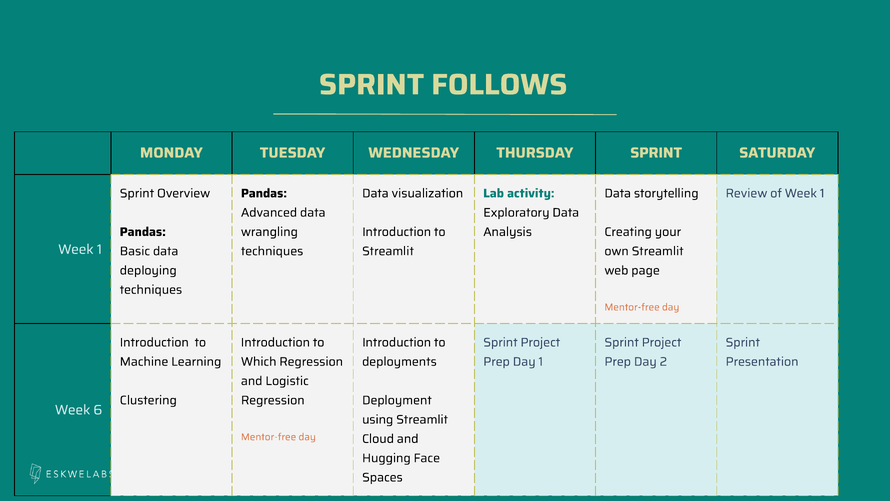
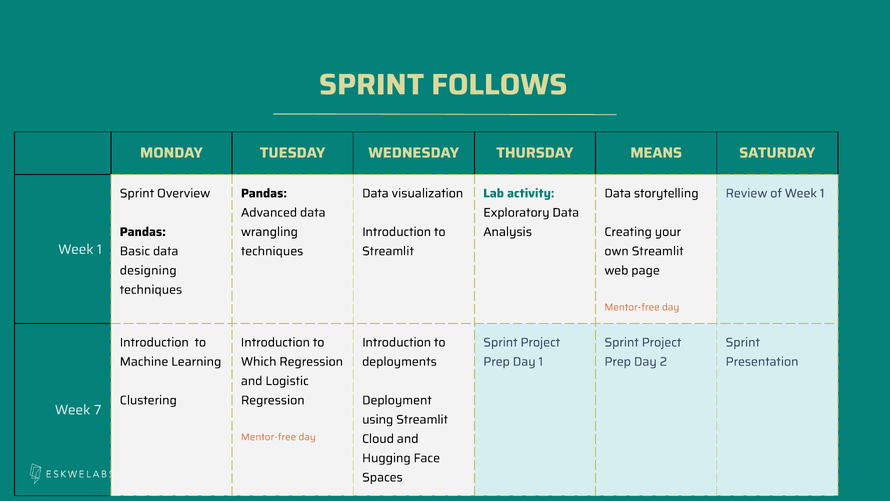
THURSDAY SPRINT: SPRINT -> MEANS
deploying: deploying -> designing
6: 6 -> 7
